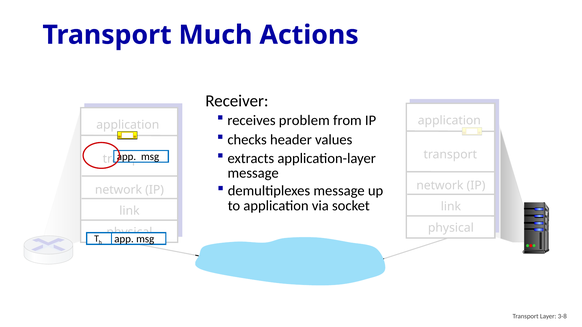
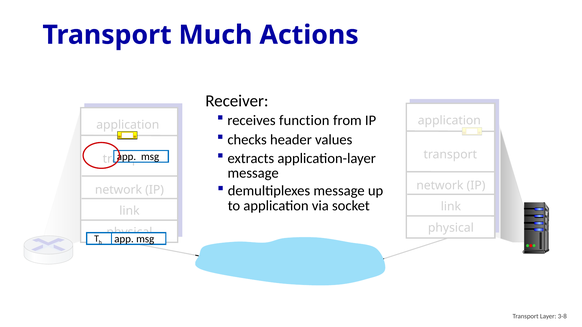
problem: problem -> function
